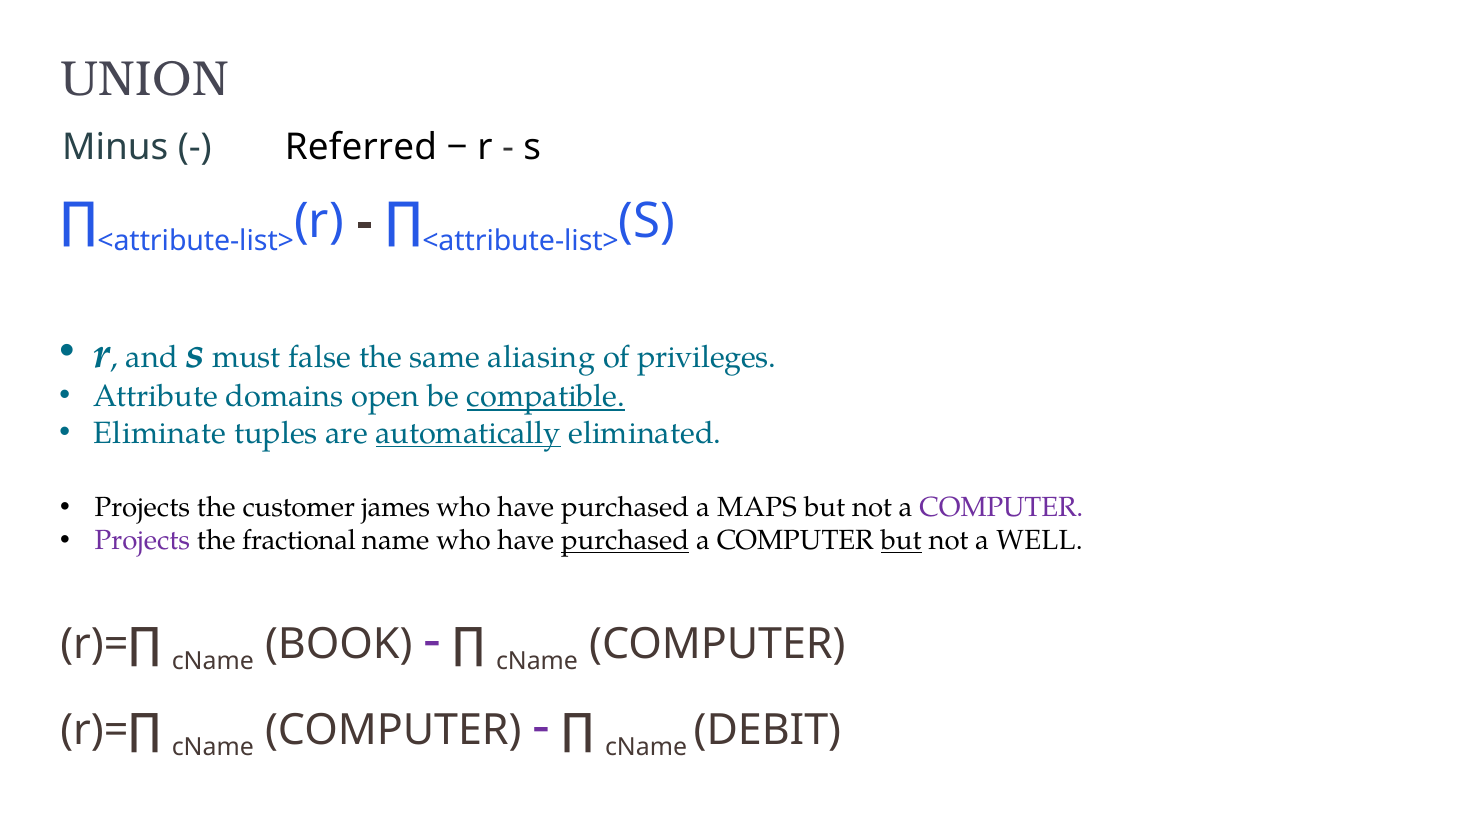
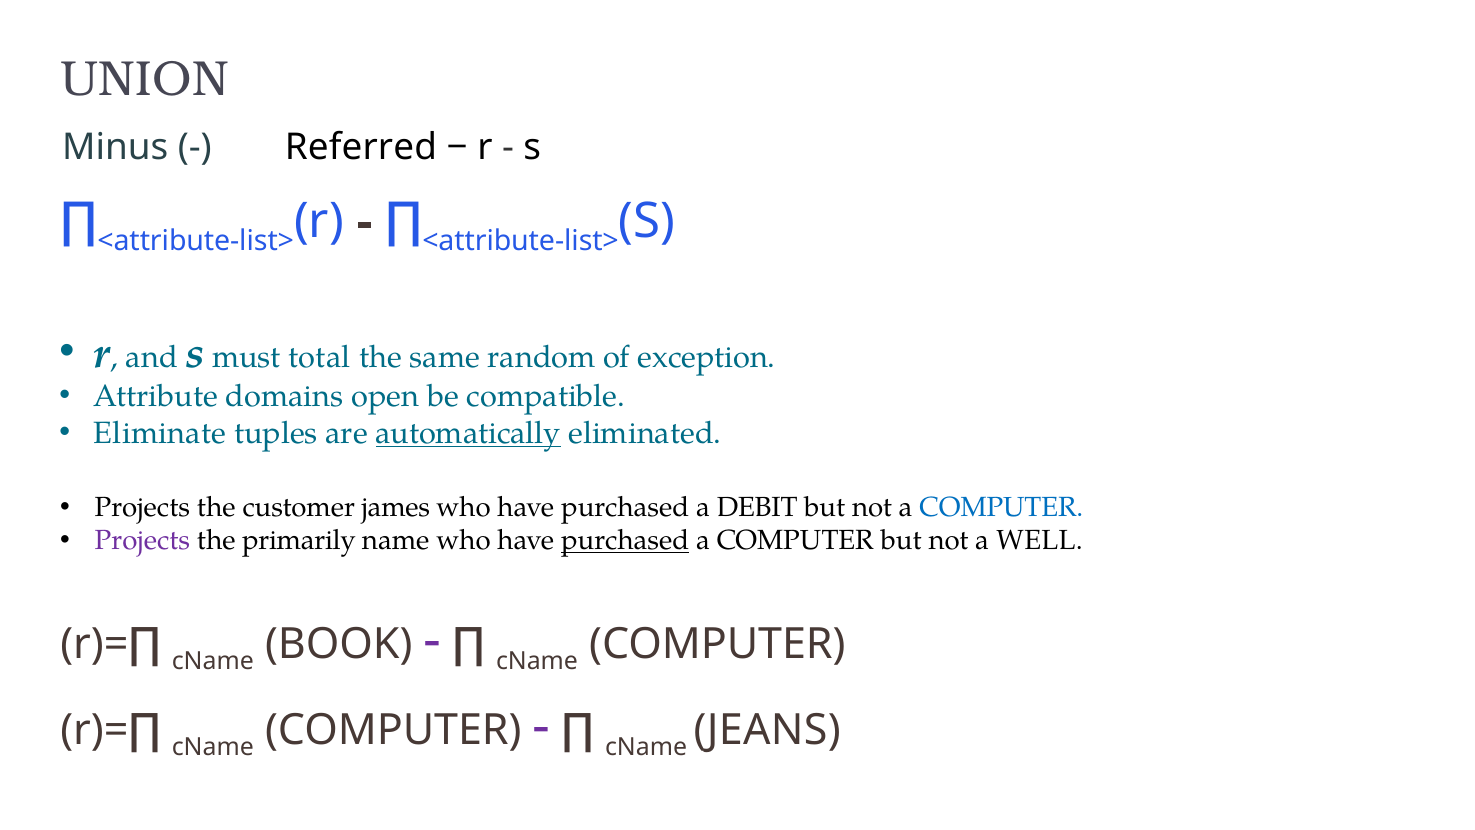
false: false -> total
aliasing: aliasing -> random
privileges: privileges -> exception
compatible underline: present -> none
MAPS: MAPS -> DEBIT
COMPUTER at (1001, 507) colour: purple -> blue
fractional: fractional -> primarily
but at (901, 541) underline: present -> none
DEBIT: DEBIT -> JEANS
